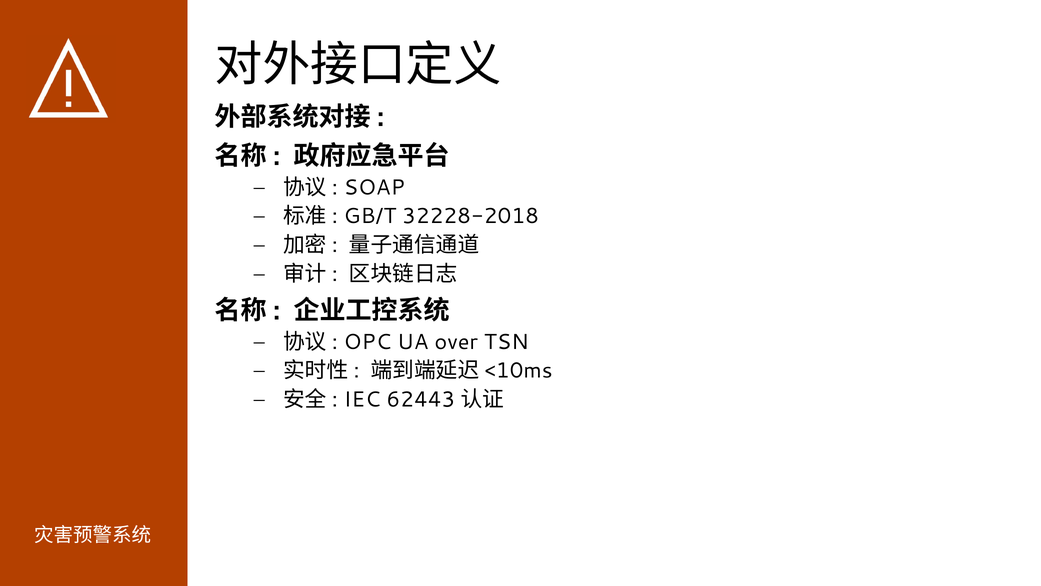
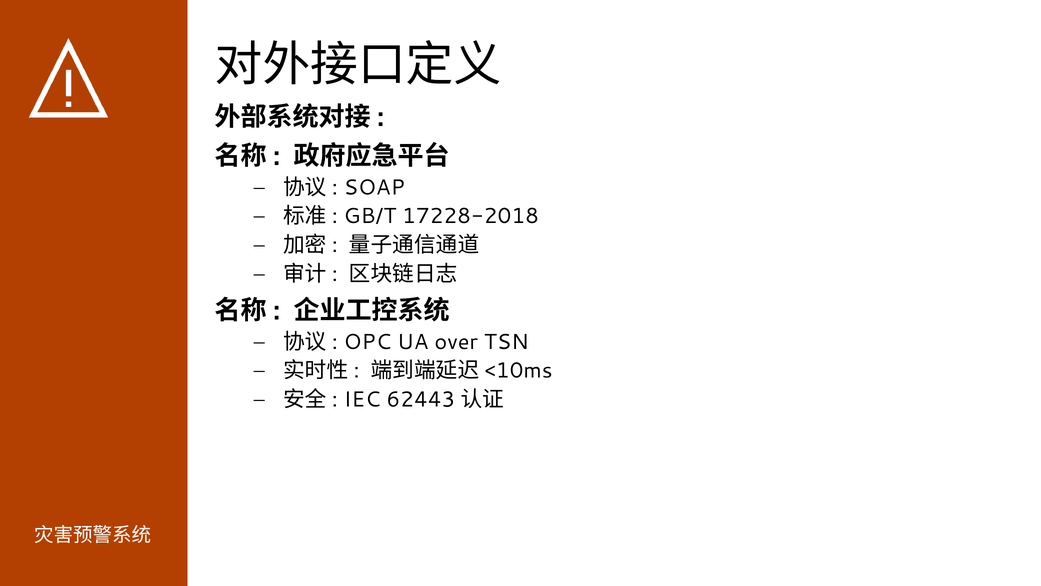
32228-2018: 32228-2018 -> 17228-2018
